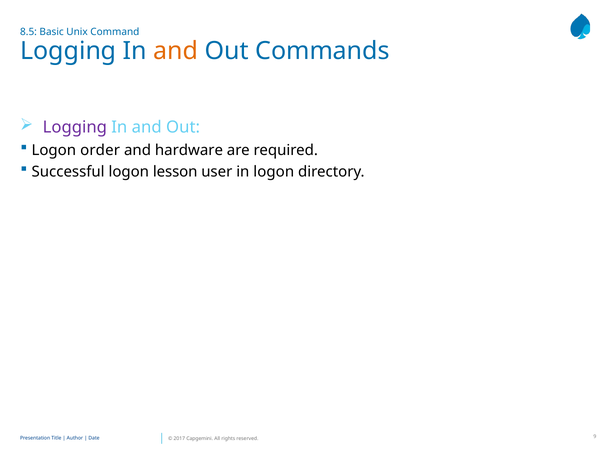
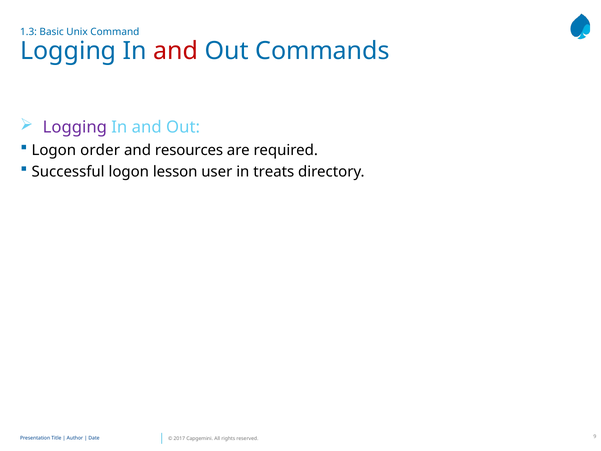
8.5: 8.5 -> 1.3
and at (176, 51) colour: orange -> red
hardware: hardware -> resources
in logon: logon -> treats
